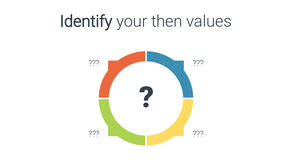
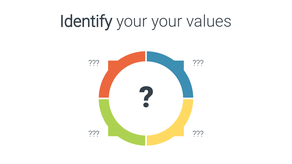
your then: then -> your
